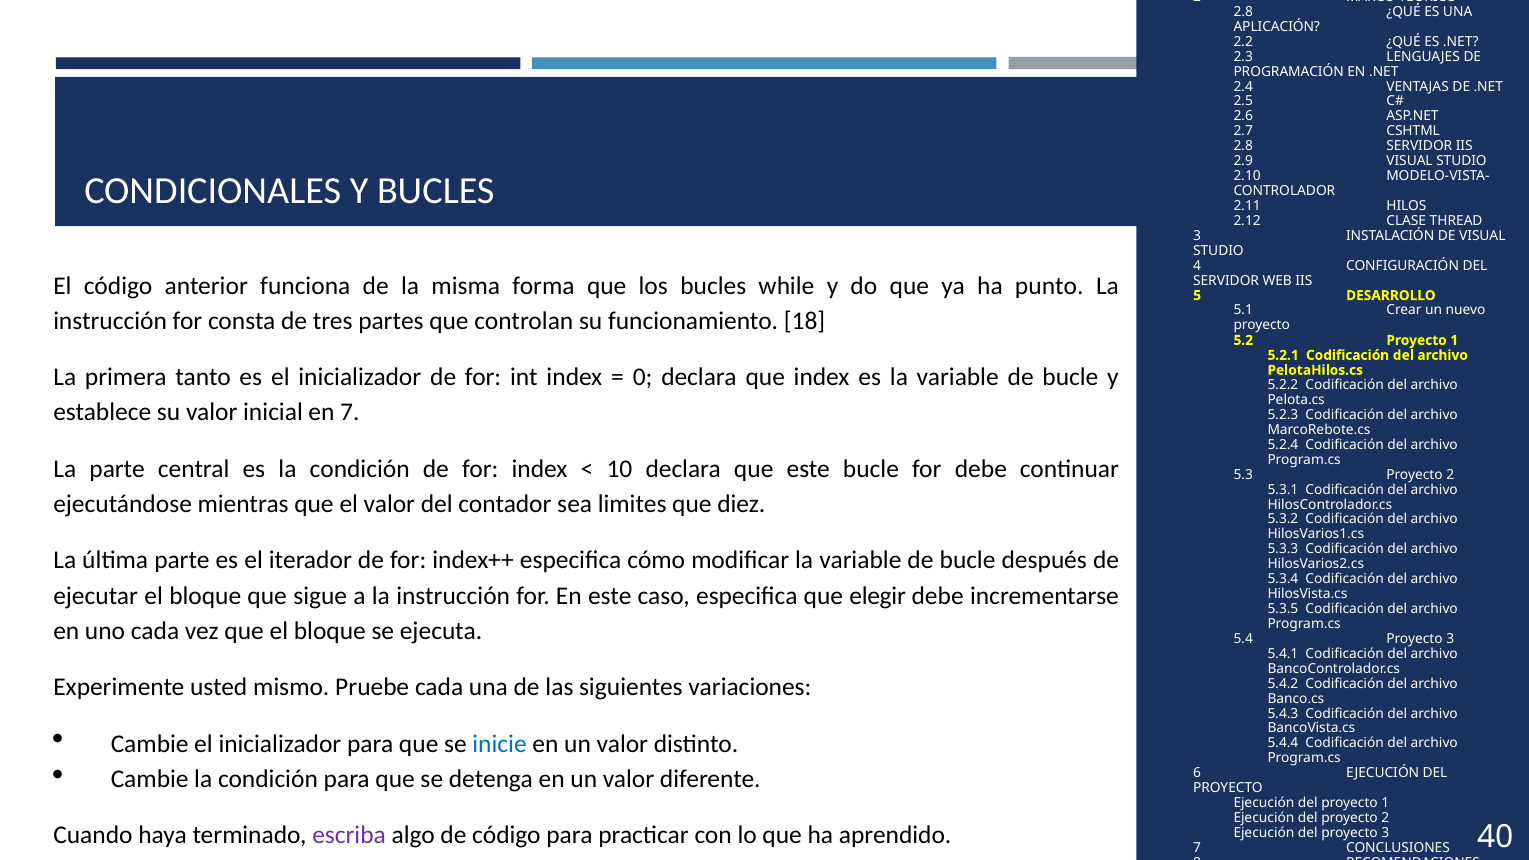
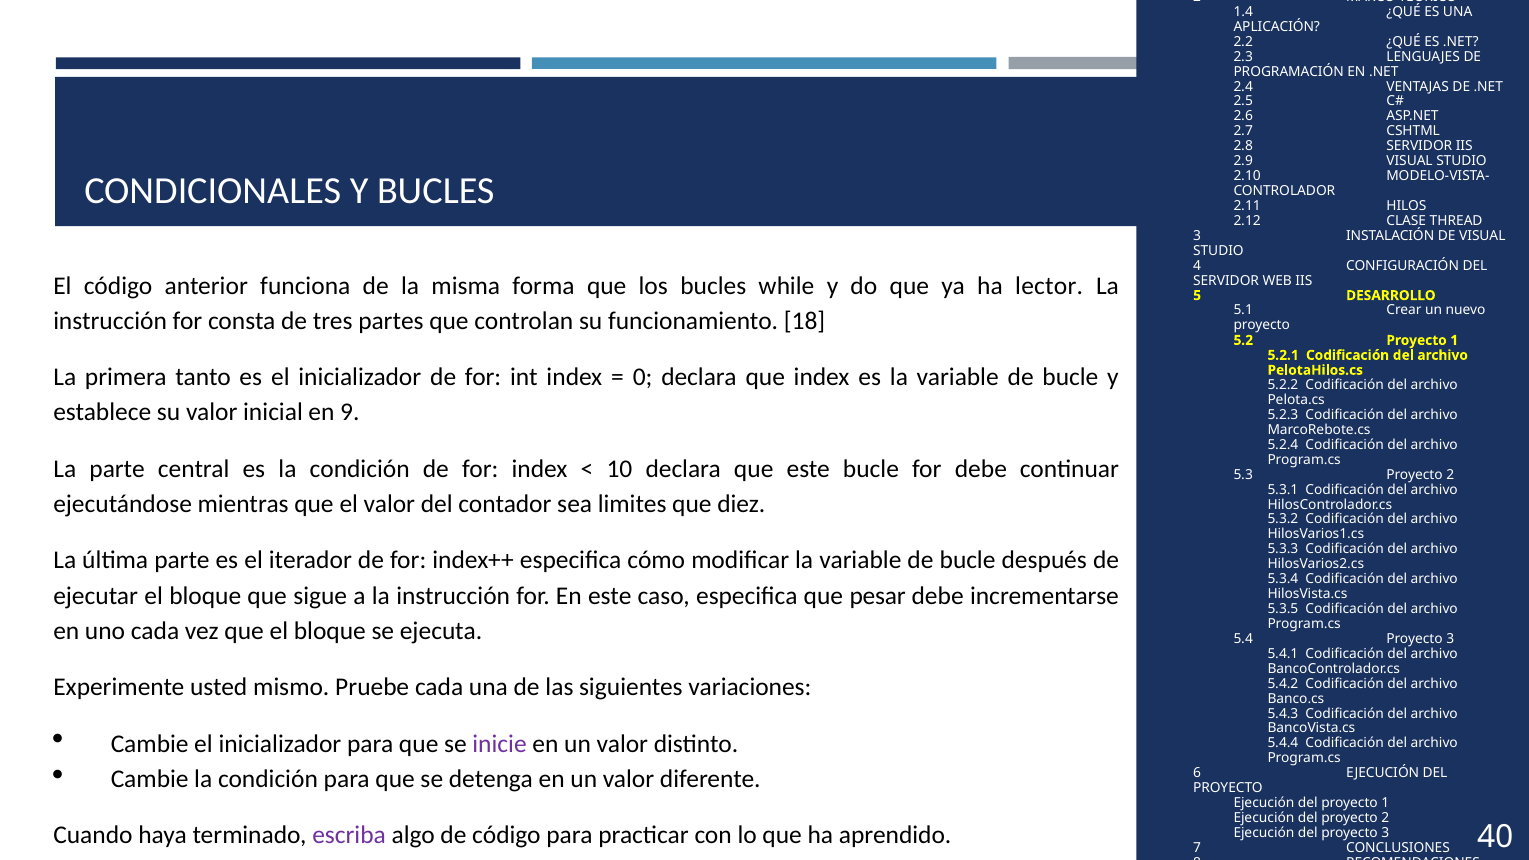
2.8 at (1243, 12): 2.8 -> 1.4
punto: punto -> lector
en 7: 7 -> 9
elegir: elegir -> pesar
inicie colour: blue -> purple
